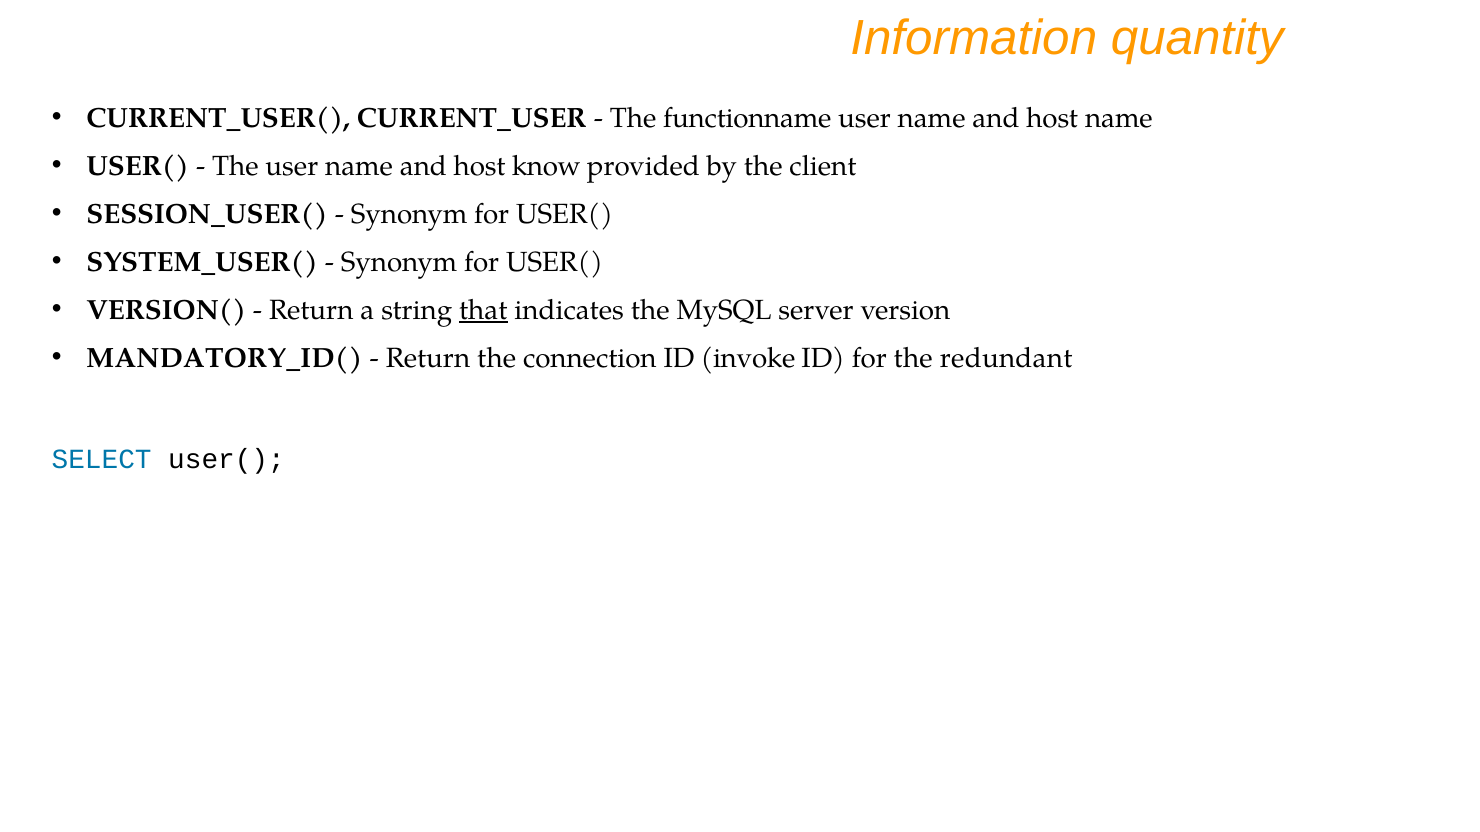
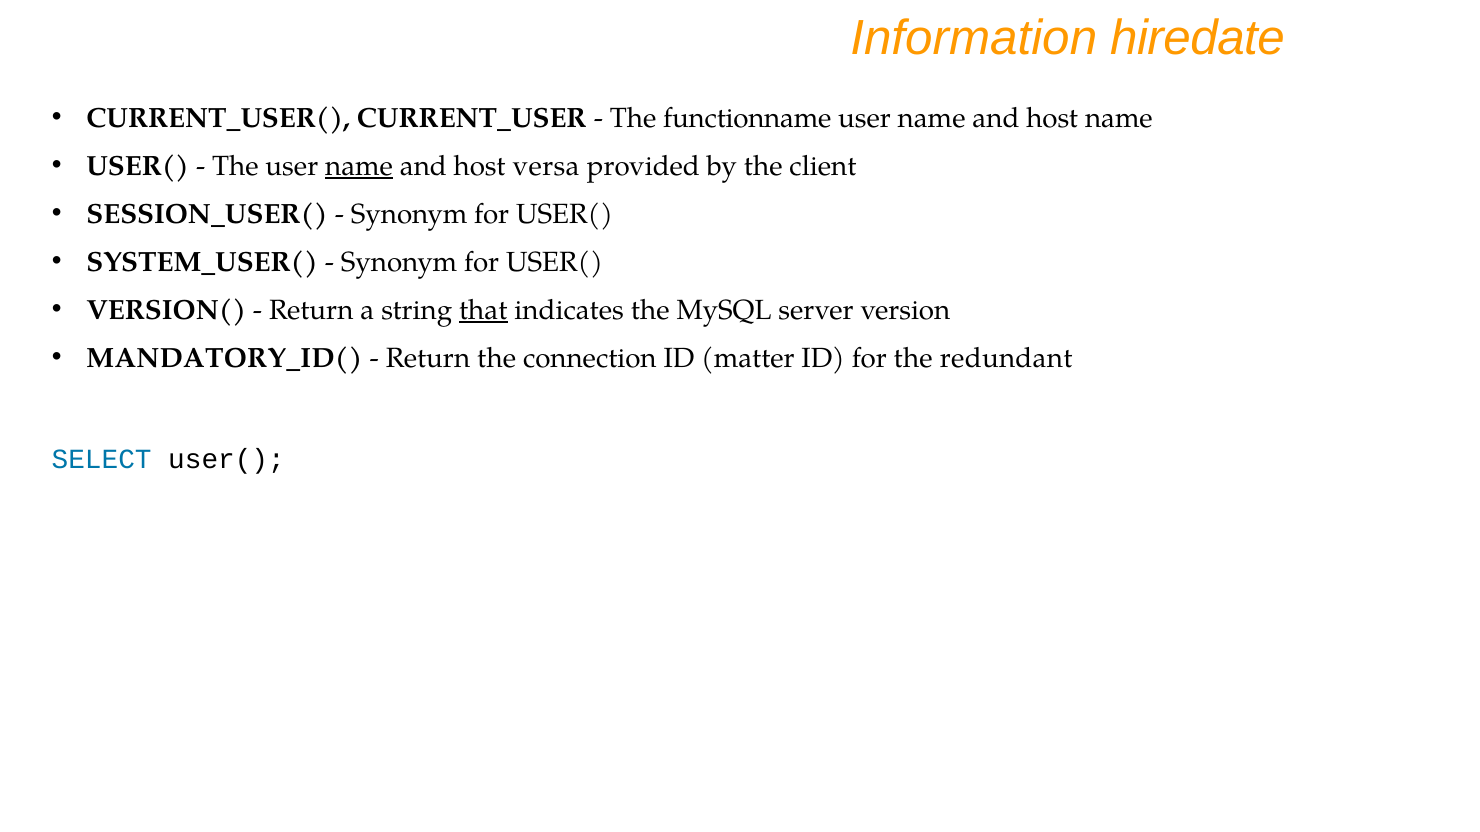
quantity: quantity -> hiredate
name at (359, 166) underline: none -> present
know: know -> versa
invoke: invoke -> matter
